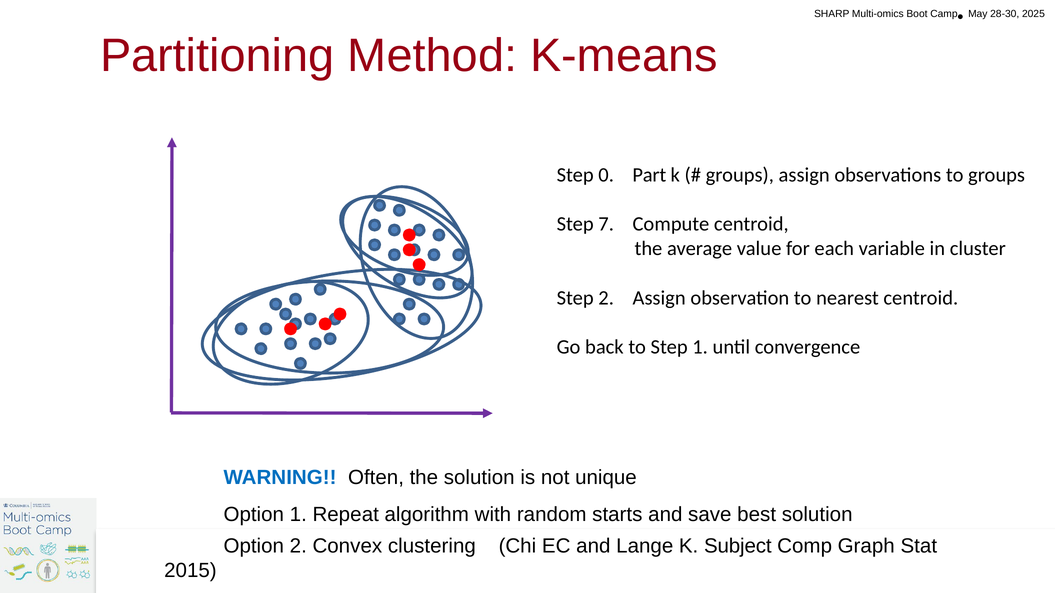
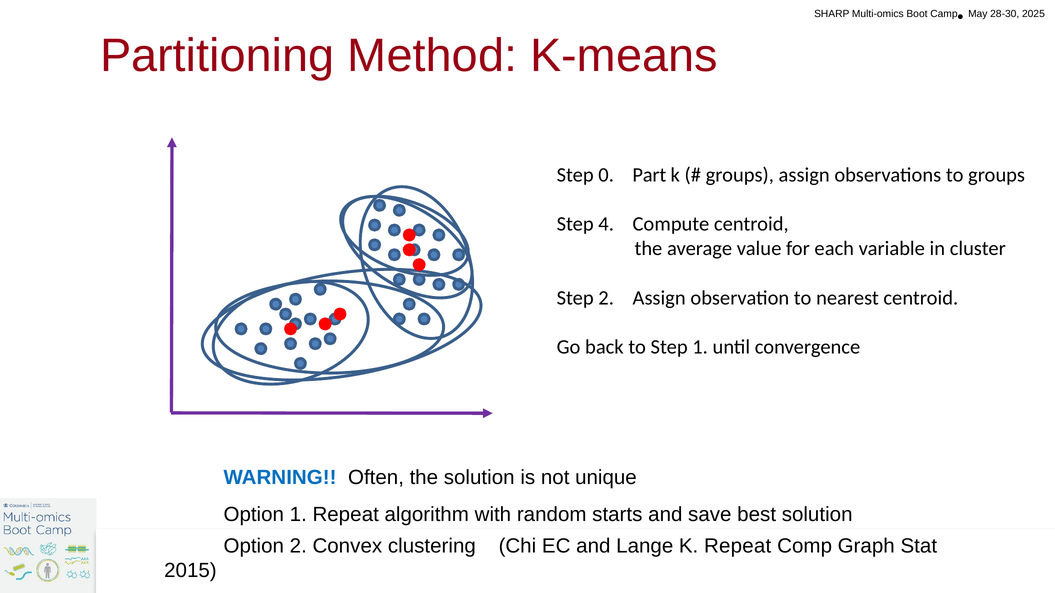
7: 7 -> 4
K Subject: Subject -> Repeat
